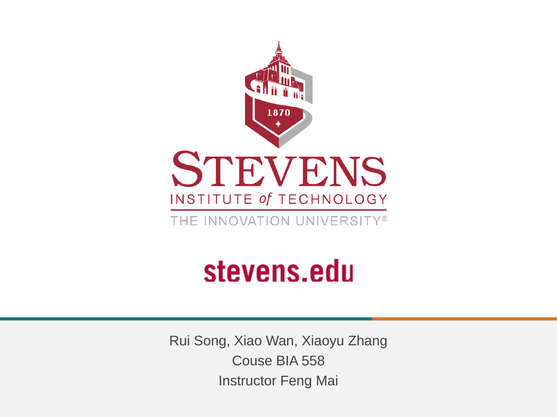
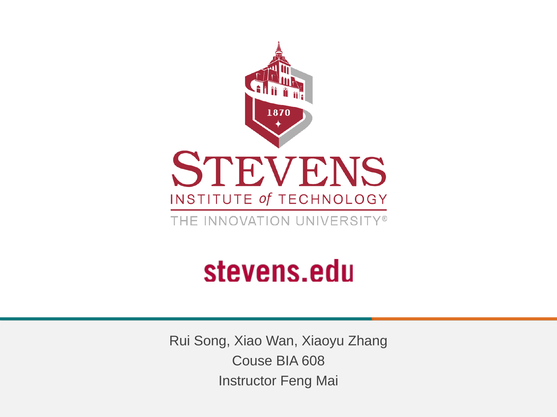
558: 558 -> 608
